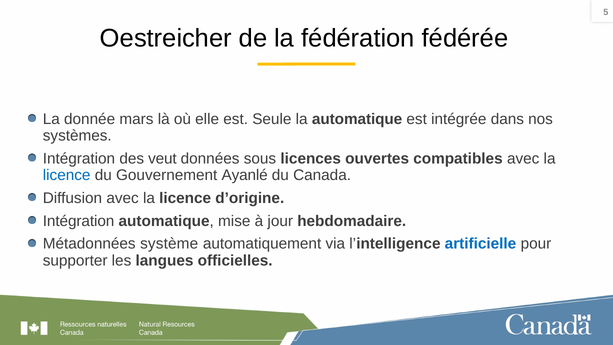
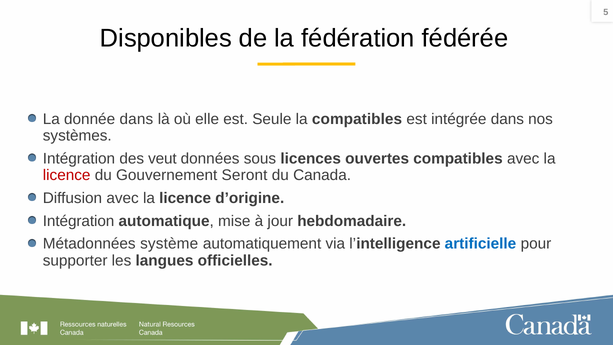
Oestreicher: Oestreicher -> Disponibles
donnée mars: mars -> dans
la automatique: automatique -> compatibles
licence at (67, 175) colour: blue -> red
Ayanlé: Ayanlé -> Seront
